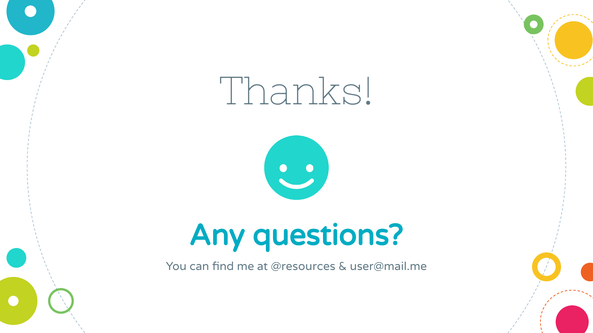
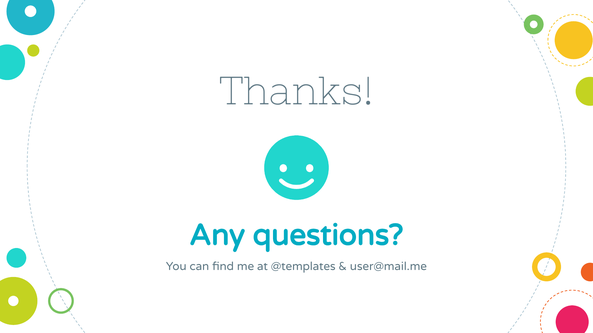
@resources: @resources -> @templates
